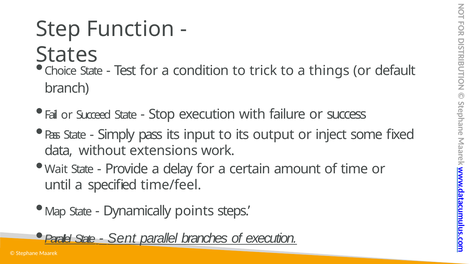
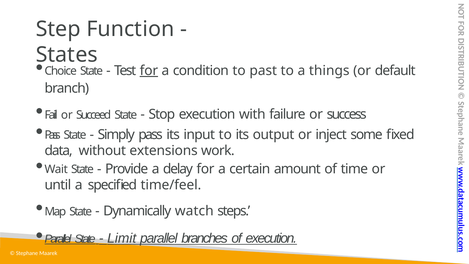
for at (149, 71) underline: none -> present
trick: trick -> past
points: points -> watch
Sent: Sent -> Limit
